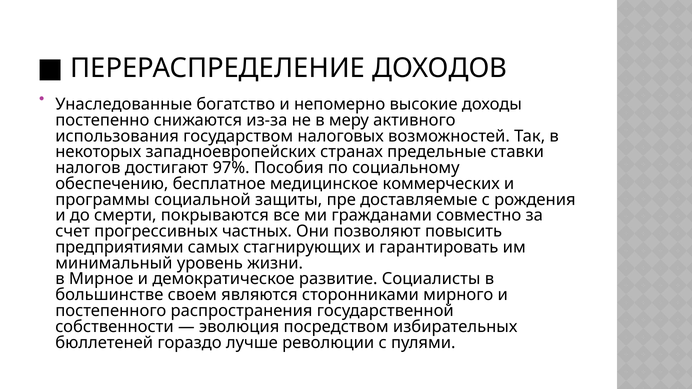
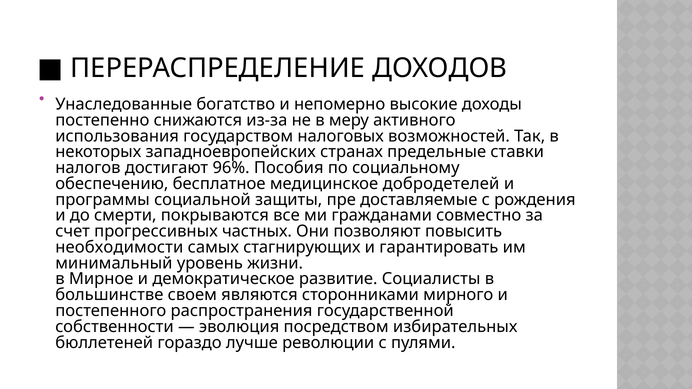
97%: 97% -> 96%
коммерческих: коммерческих -> добродетелей
предприятиями: предприятиями -> необходимости
